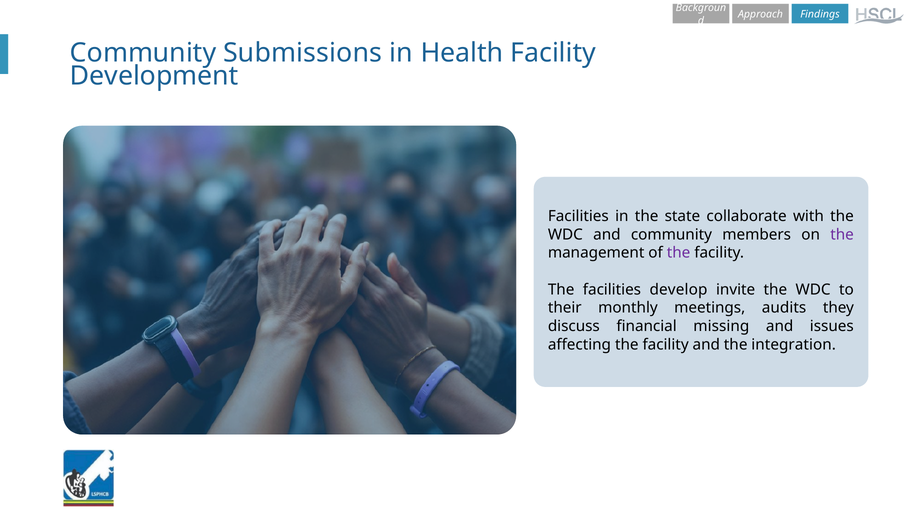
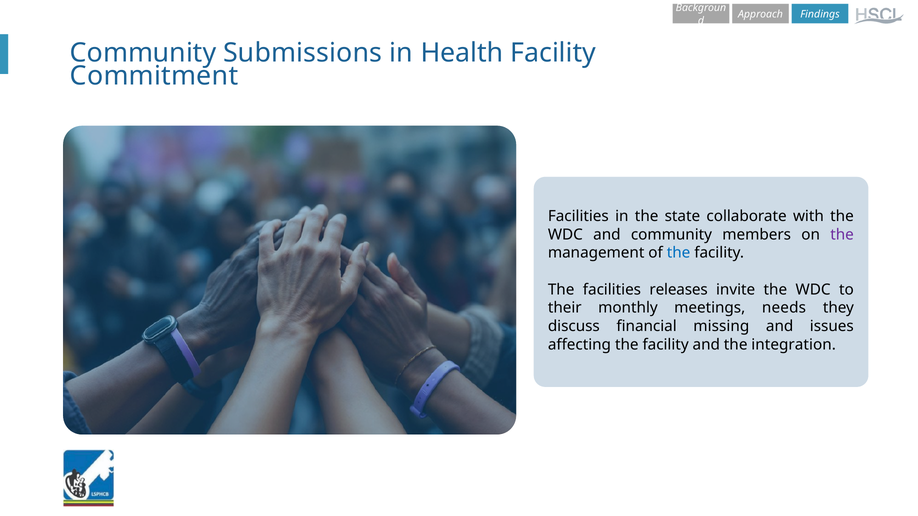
Development: Development -> Commitment
the at (679, 253) colour: purple -> blue
develop: develop -> releases
audits: audits -> needs
